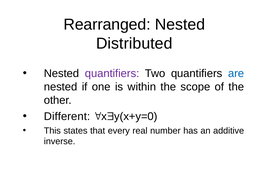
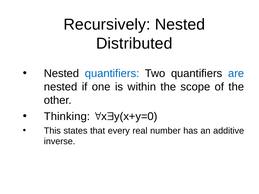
Rearranged: Rearranged -> Recursively
quantifiers at (112, 74) colour: purple -> blue
Different: Different -> Thinking
